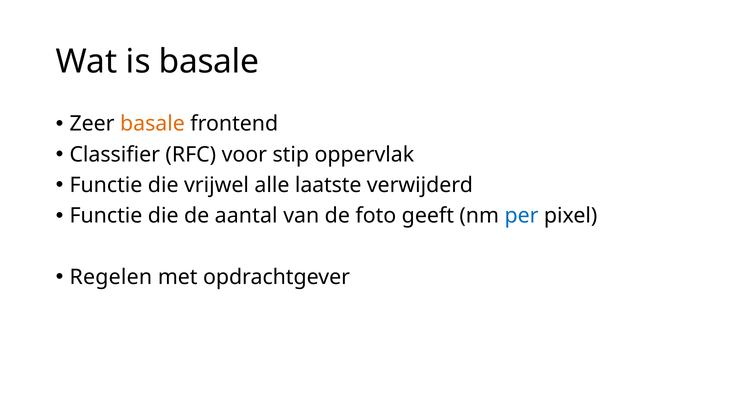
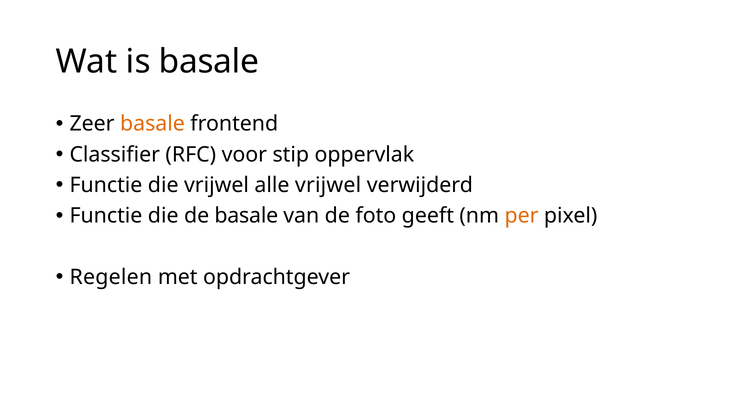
alle laatste: laatste -> vrijwel
de aantal: aantal -> basale
per colour: blue -> orange
